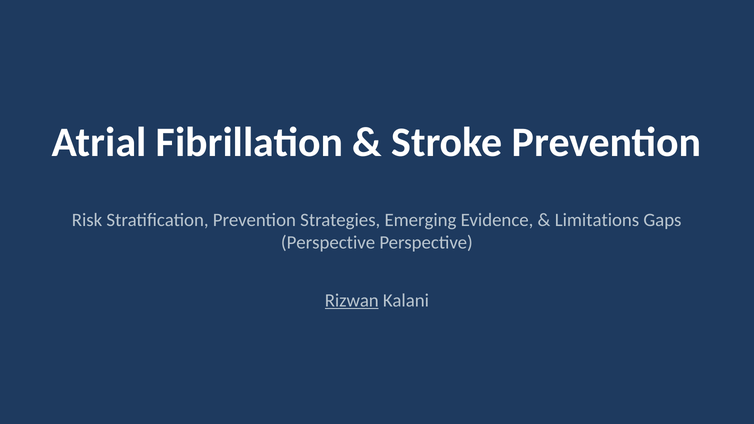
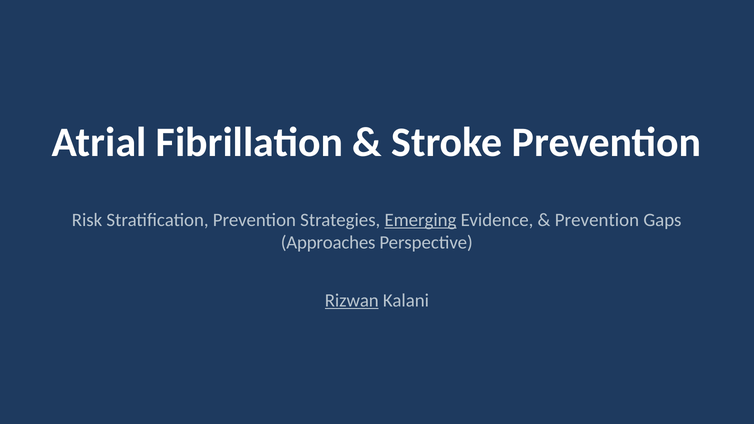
Emerging underline: none -> present
Limitations at (597, 220): Limitations -> Prevention
Perspective at (328, 243): Perspective -> Approaches
